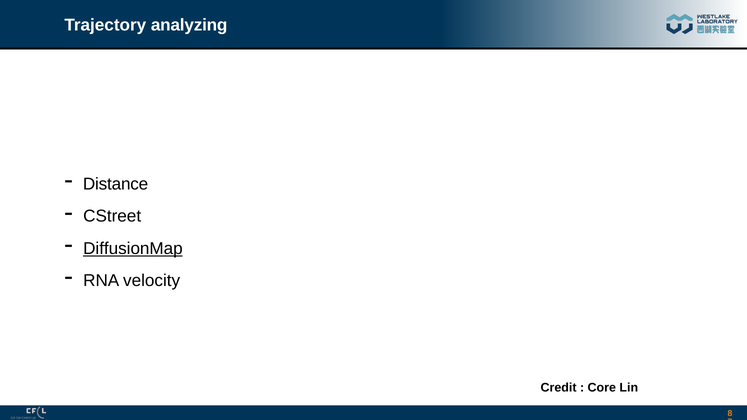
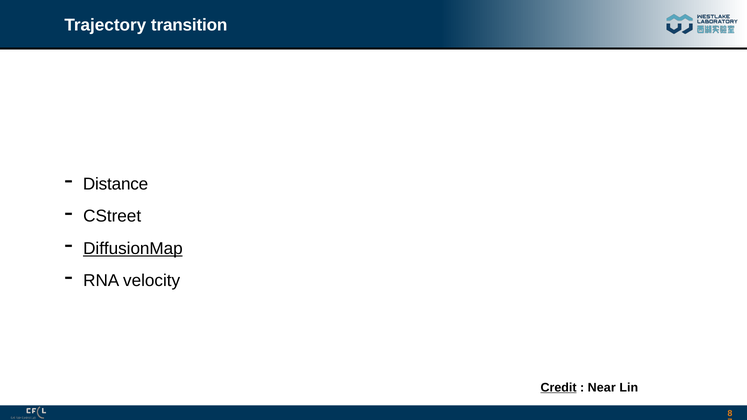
analyzing: analyzing -> transition
Credit underline: none -> present
Core: Core -> Near
